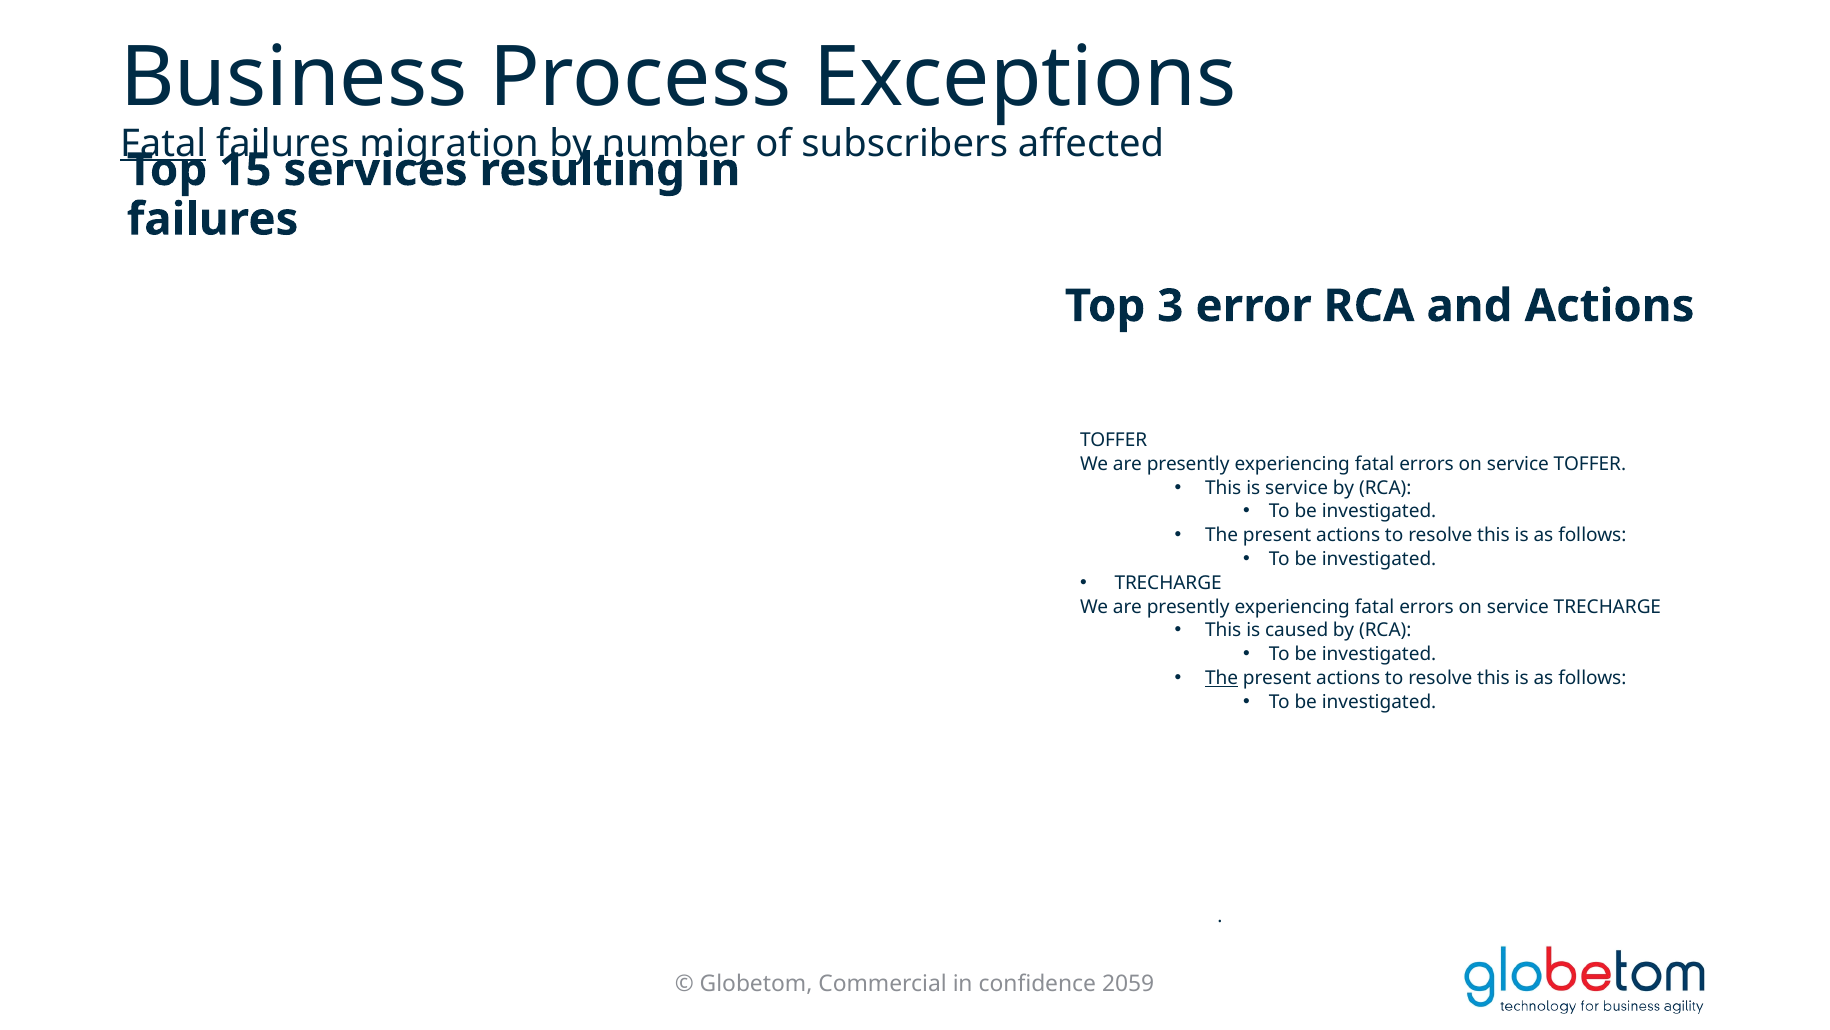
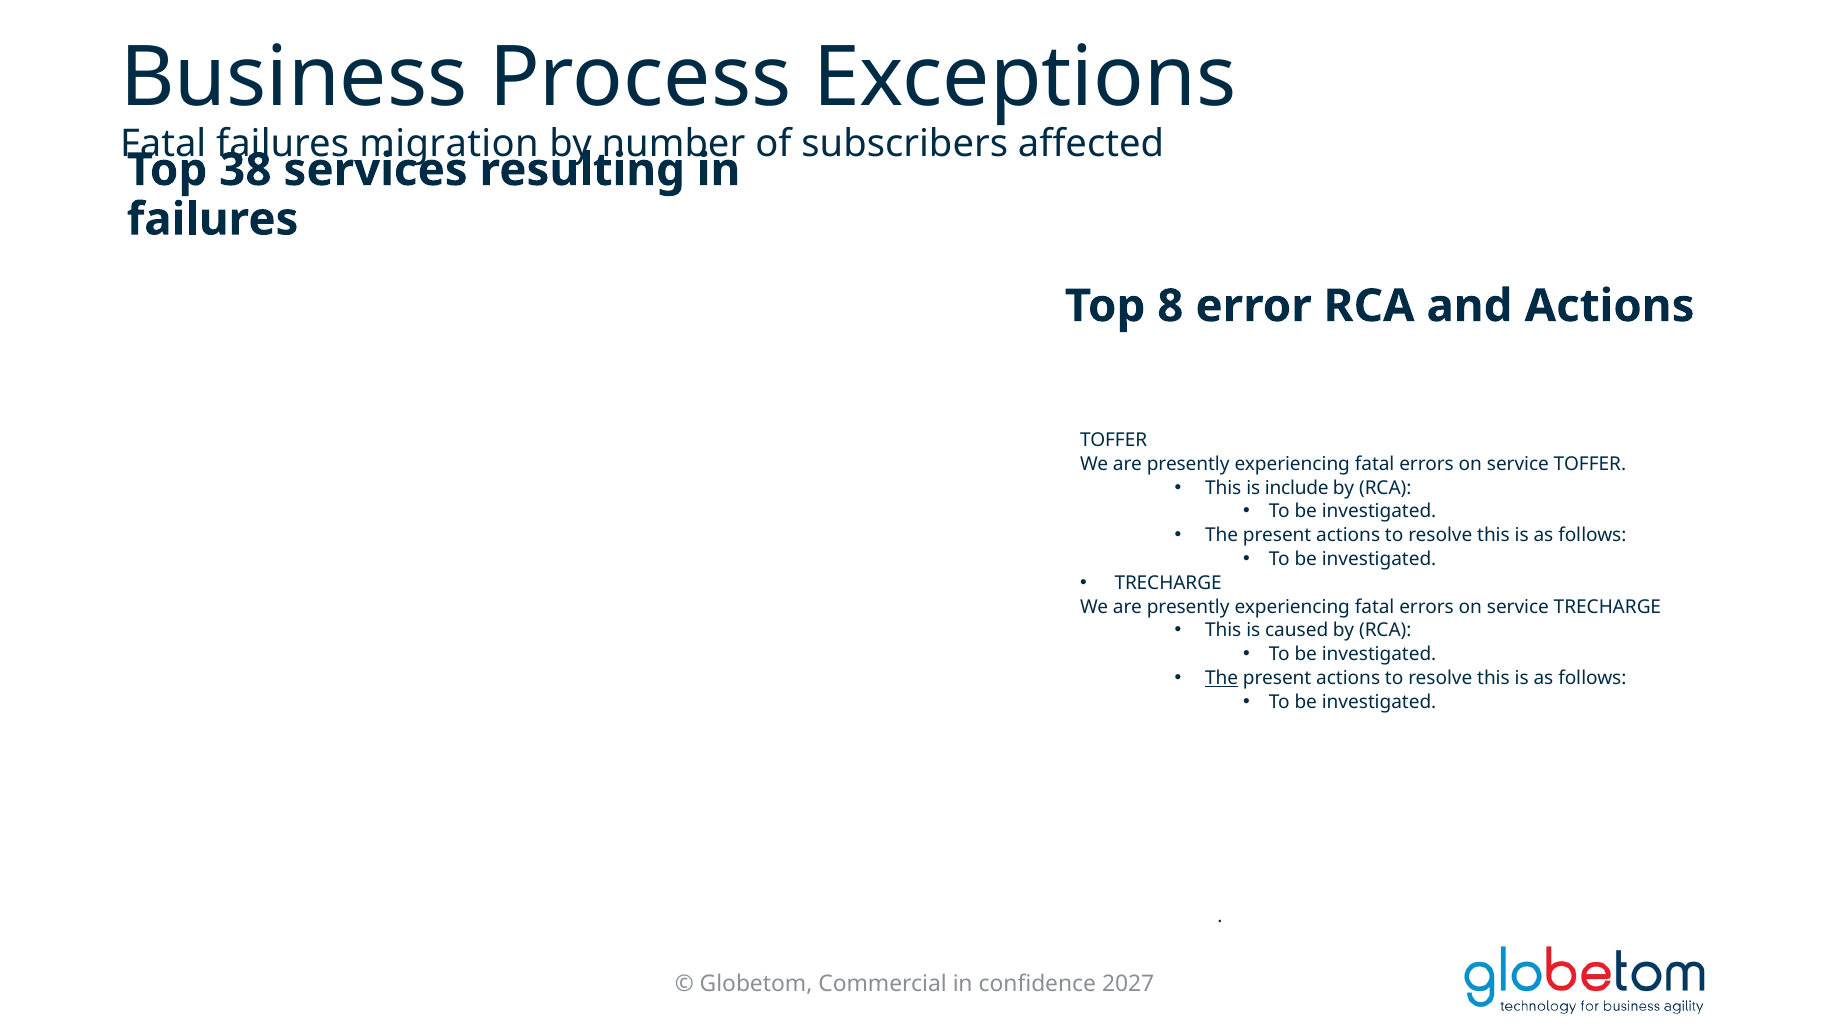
Fatal at (163, 144) underline: present -> none
15: 15 -> 38
3: 3 -> 8
is service: service -> include
2059: 2059 -> 2027
